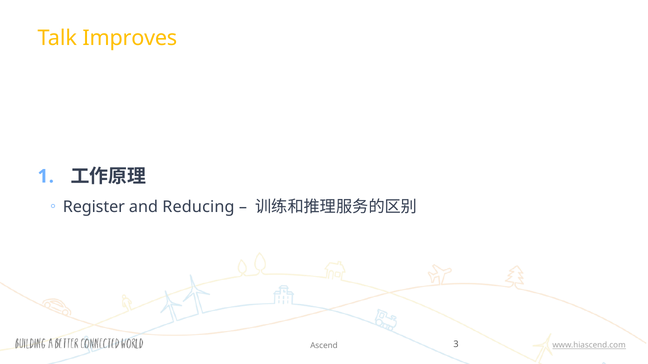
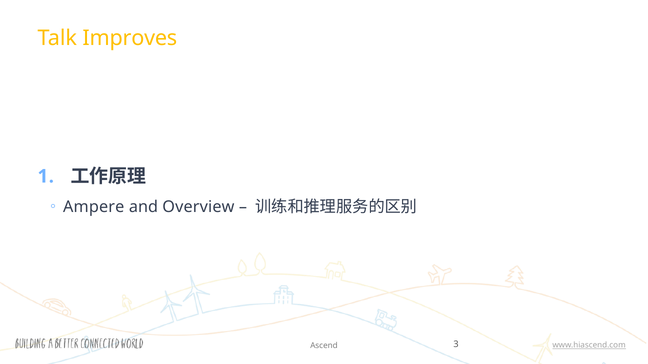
Register: Register -> Ampere
Reducing: Reducing -> Overview
